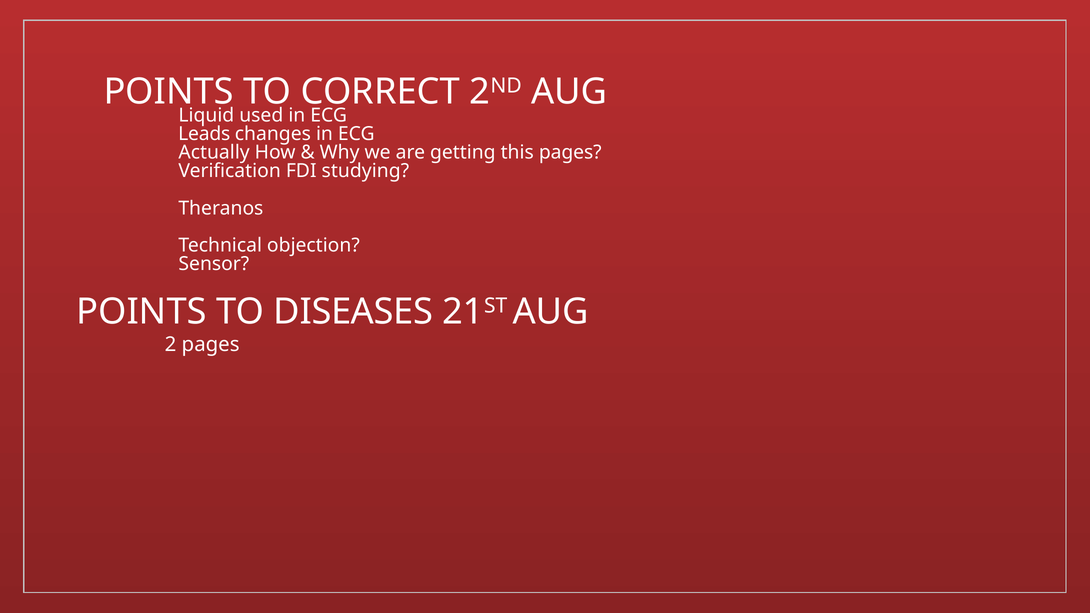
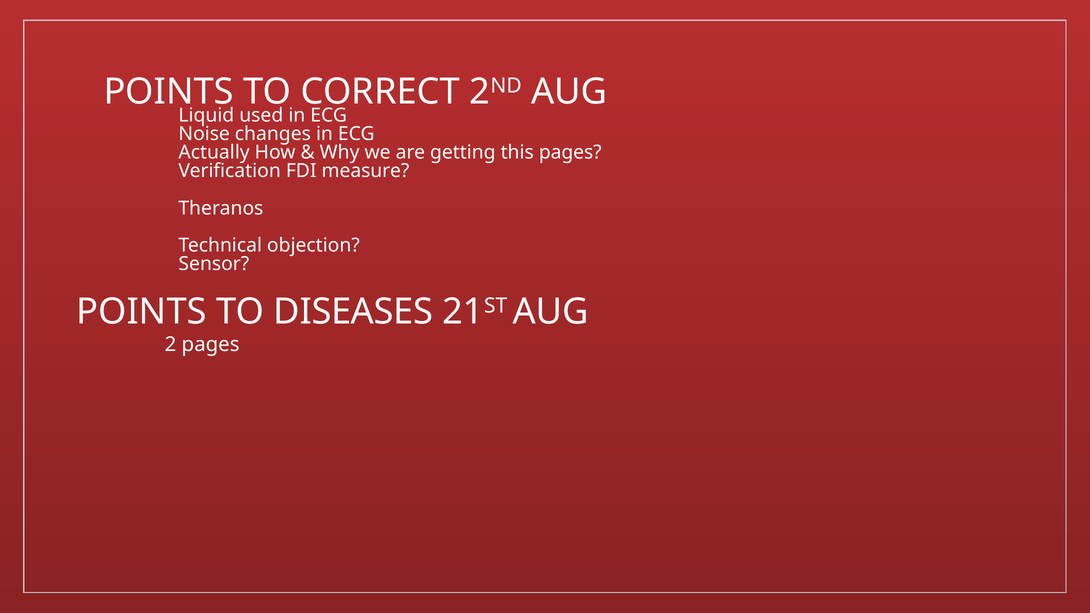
Leads: Leads -> Noise
studying: studying -> measure
